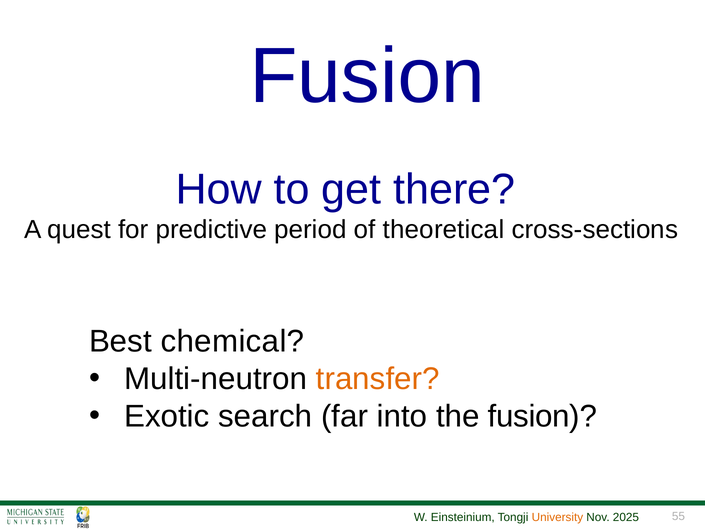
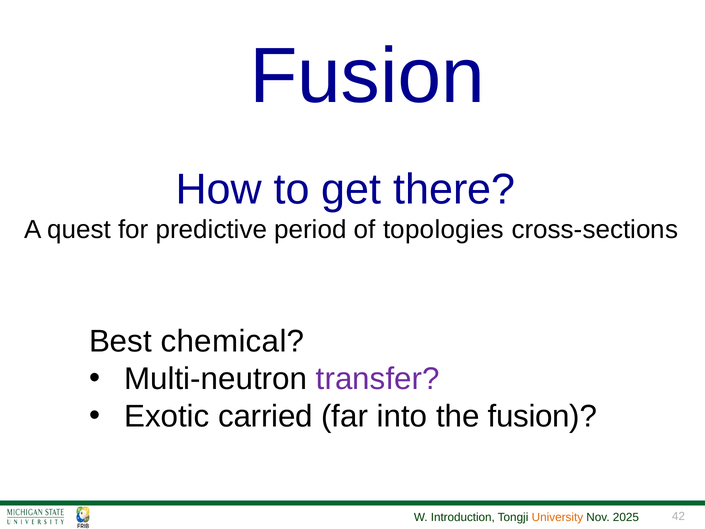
theoretical: theoretical -> topologies
transfer colour: orange -> purple
search: search -> carried
Einsteinium: Einsteinium -> Introduction
55: 55 -> 42
